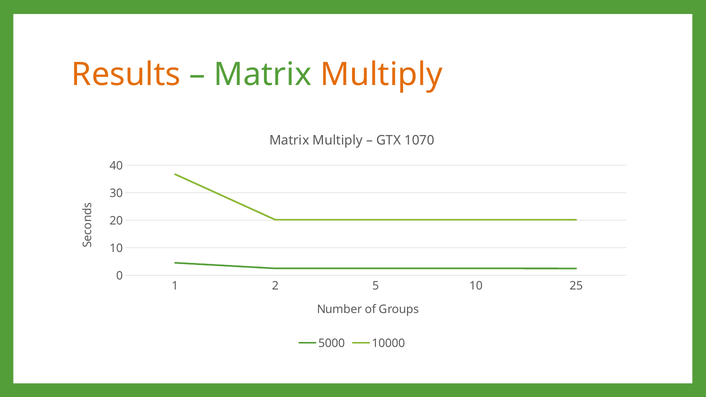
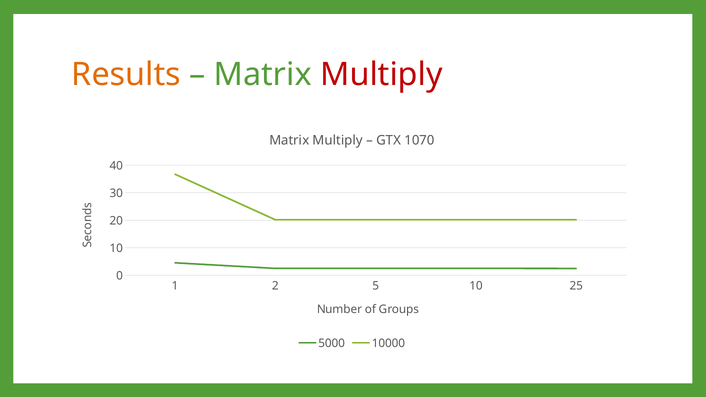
Multiply at (381, 74) colour: orange -> red
